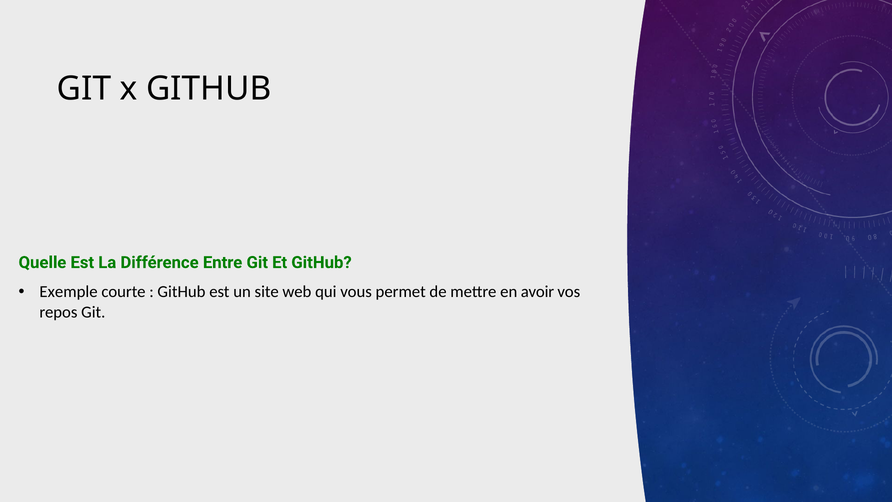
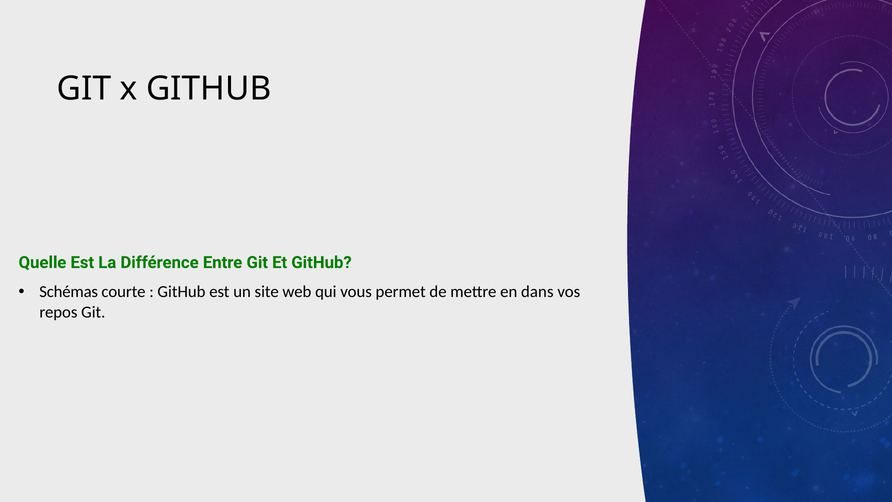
Exemple: Exemple -> Schémas
avoir: avoir -> dans
